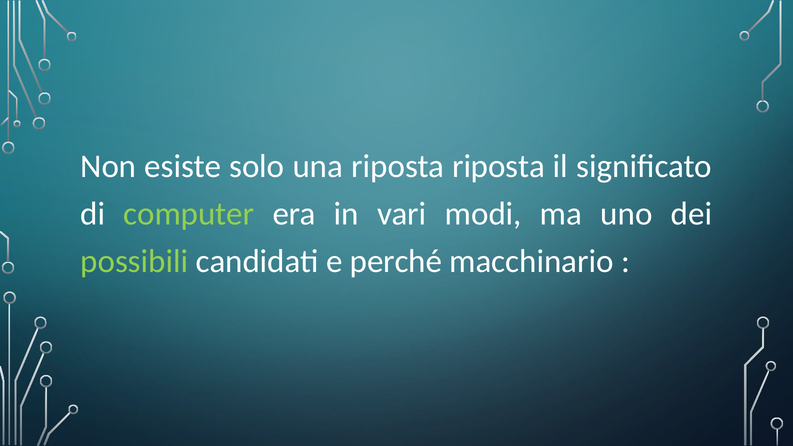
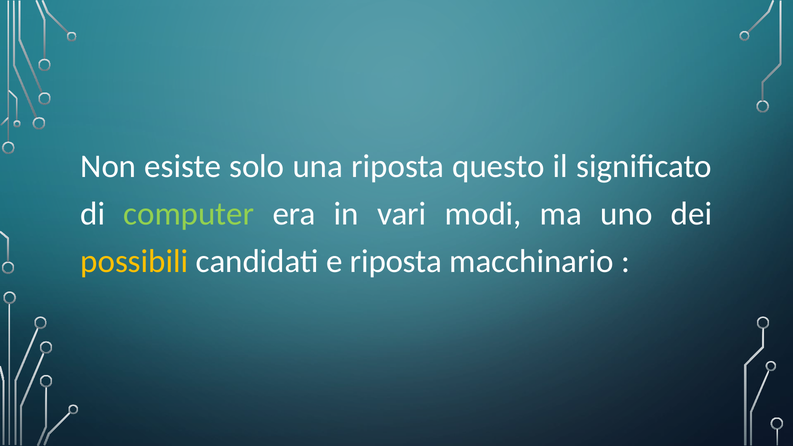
riposta riposta: riposta -> questo
possibili colour: light green -> yellow
e perché: perché -> riposta
